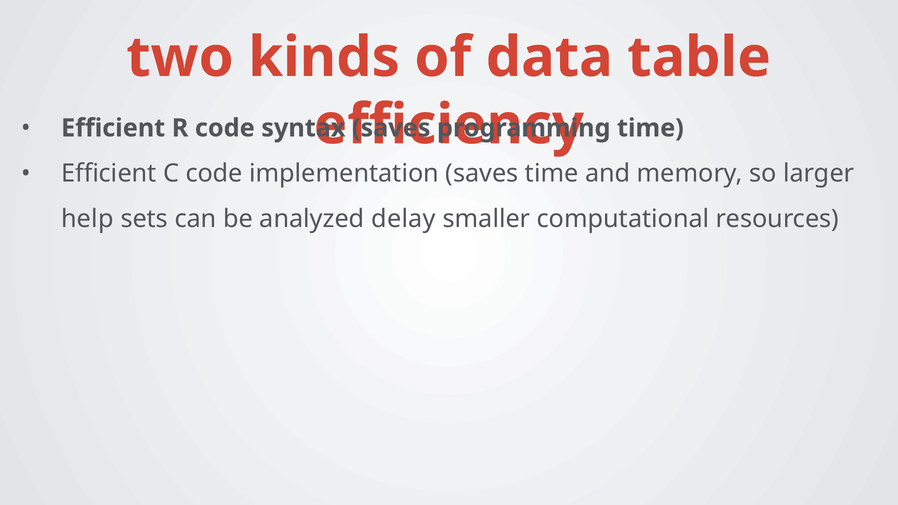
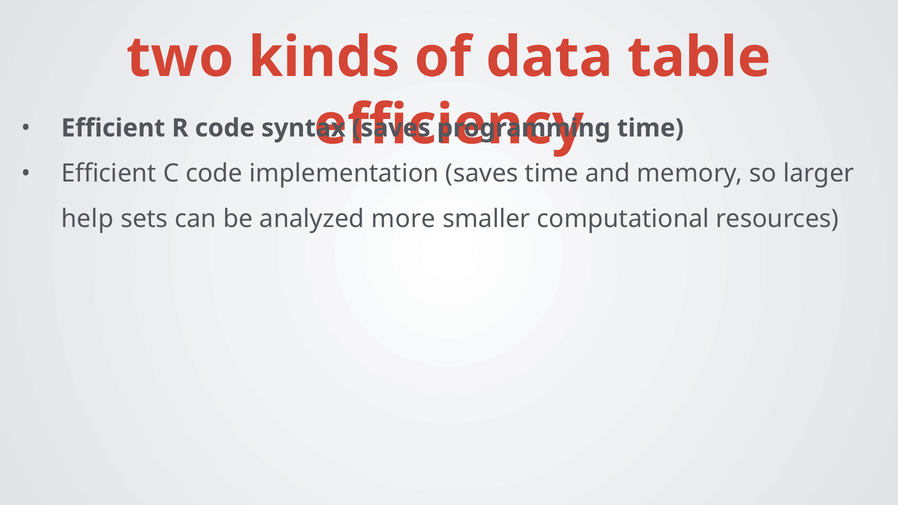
delay: delay -> more
